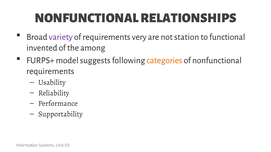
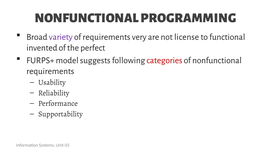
RELATIONSHIPS: RELATIONSHIPS -> PROGRAMMING
station: station -> license
among: among -> perfect
categories colour: orange -> red
